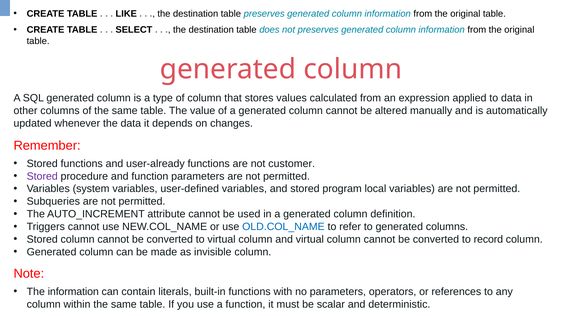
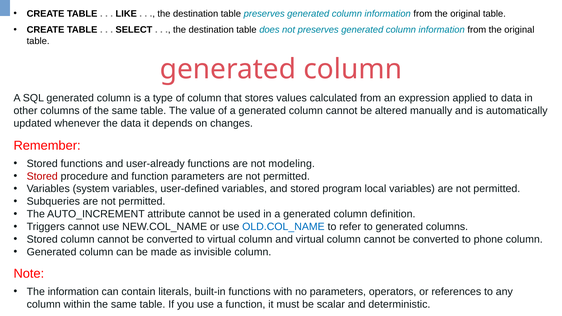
customer: customer -> modeling
Stored at (42, 176) colour: purple -> red
record: record -> phone
